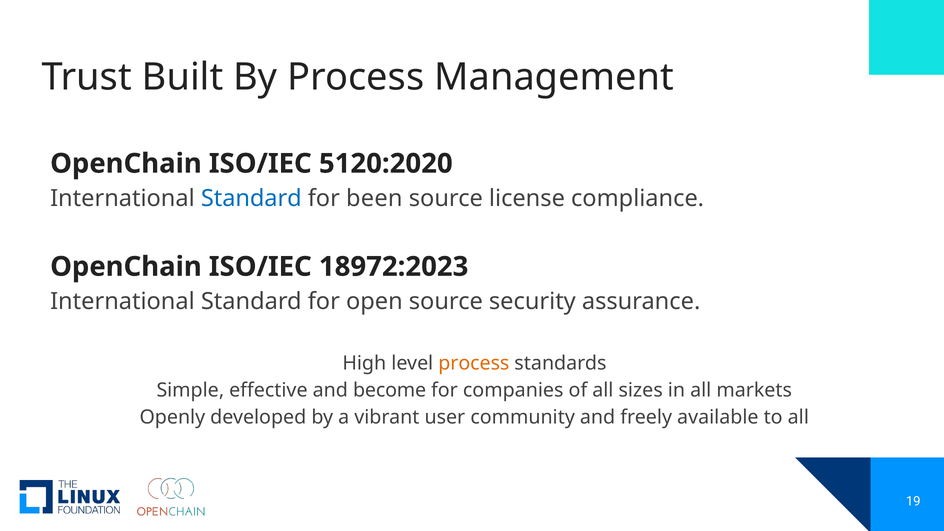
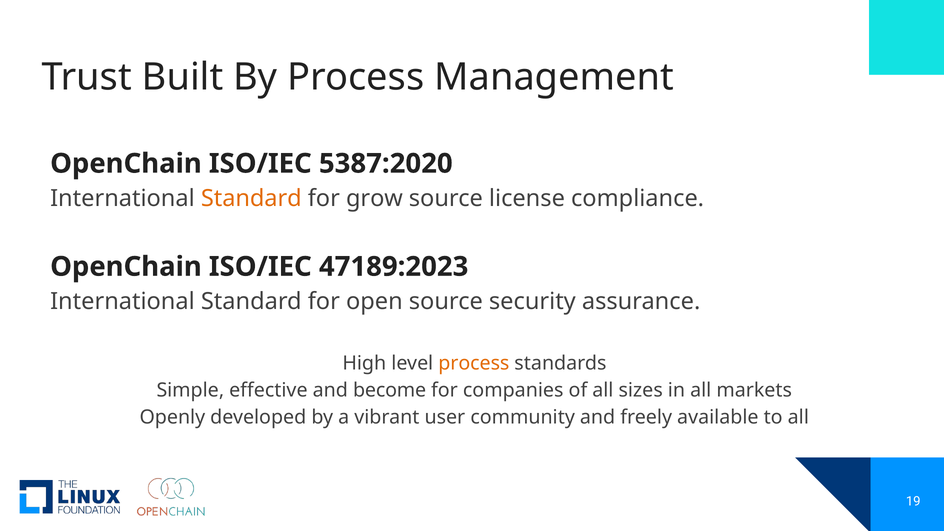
5120:2020: 5120:2020 -> 5387:2020
Standard at (251, 198) colour: blue -> orange
been: been -> grow
18972:2023: 18972:2023 -> 47189:2023
